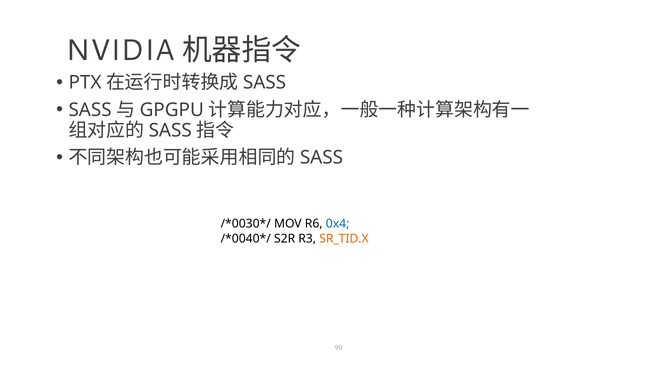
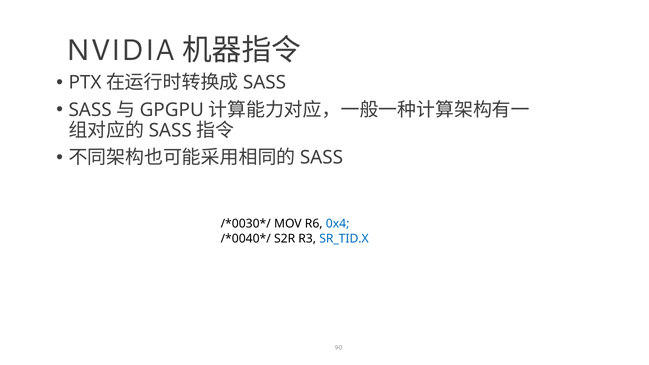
SR_TID.X colour: orange -> blue
